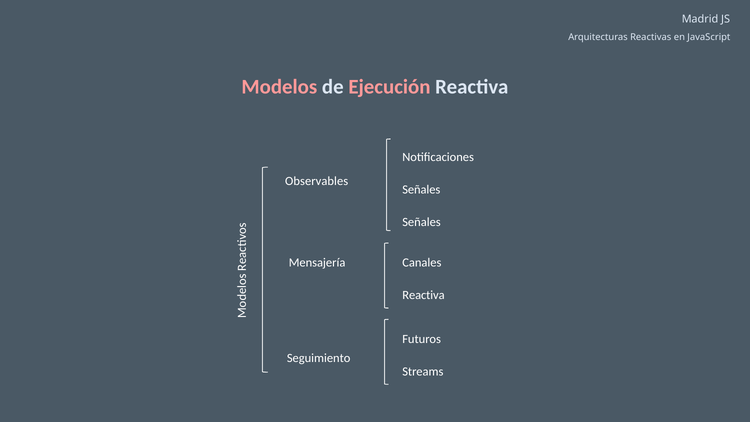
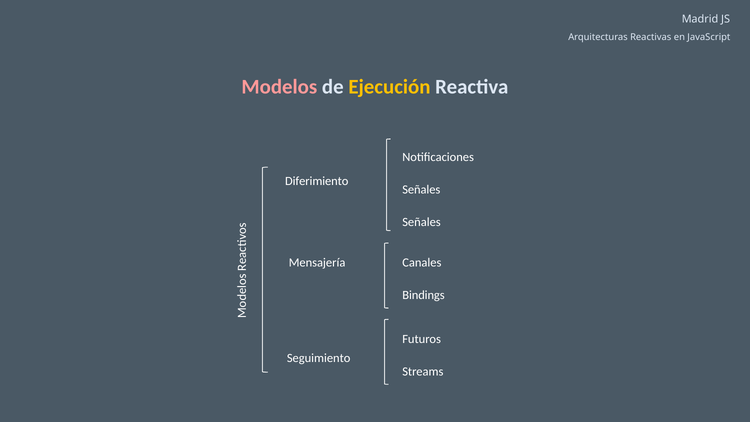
Ejecución colour: pink -> yellow
Observables: Observables -> Diferimiento
Reactiva at (423, 295): Reactiva -> Bindings
